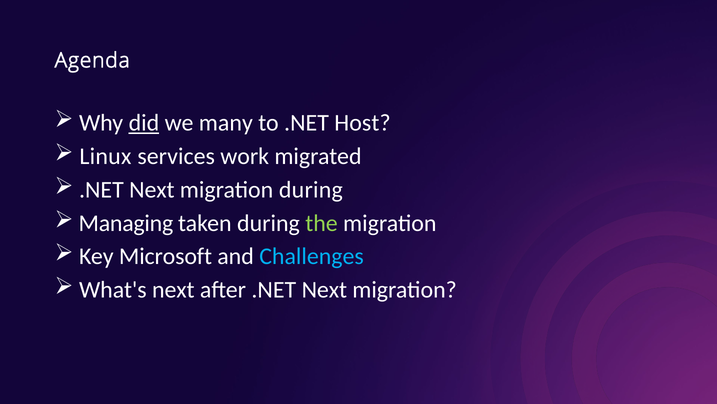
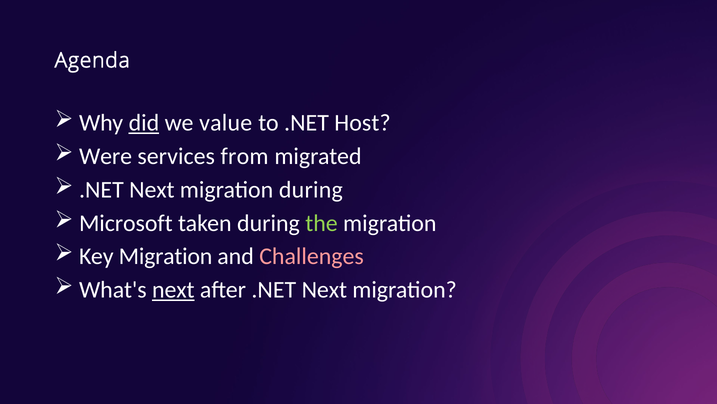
many: many -> value
Linux: Linux -> Were
work: work -> from
Managing: Managing -> Microsoft
Key Microsoft: Microsoft -> Migration
Challenges colour: light blue -> pink
next at (173, 289) underline: none -> present
